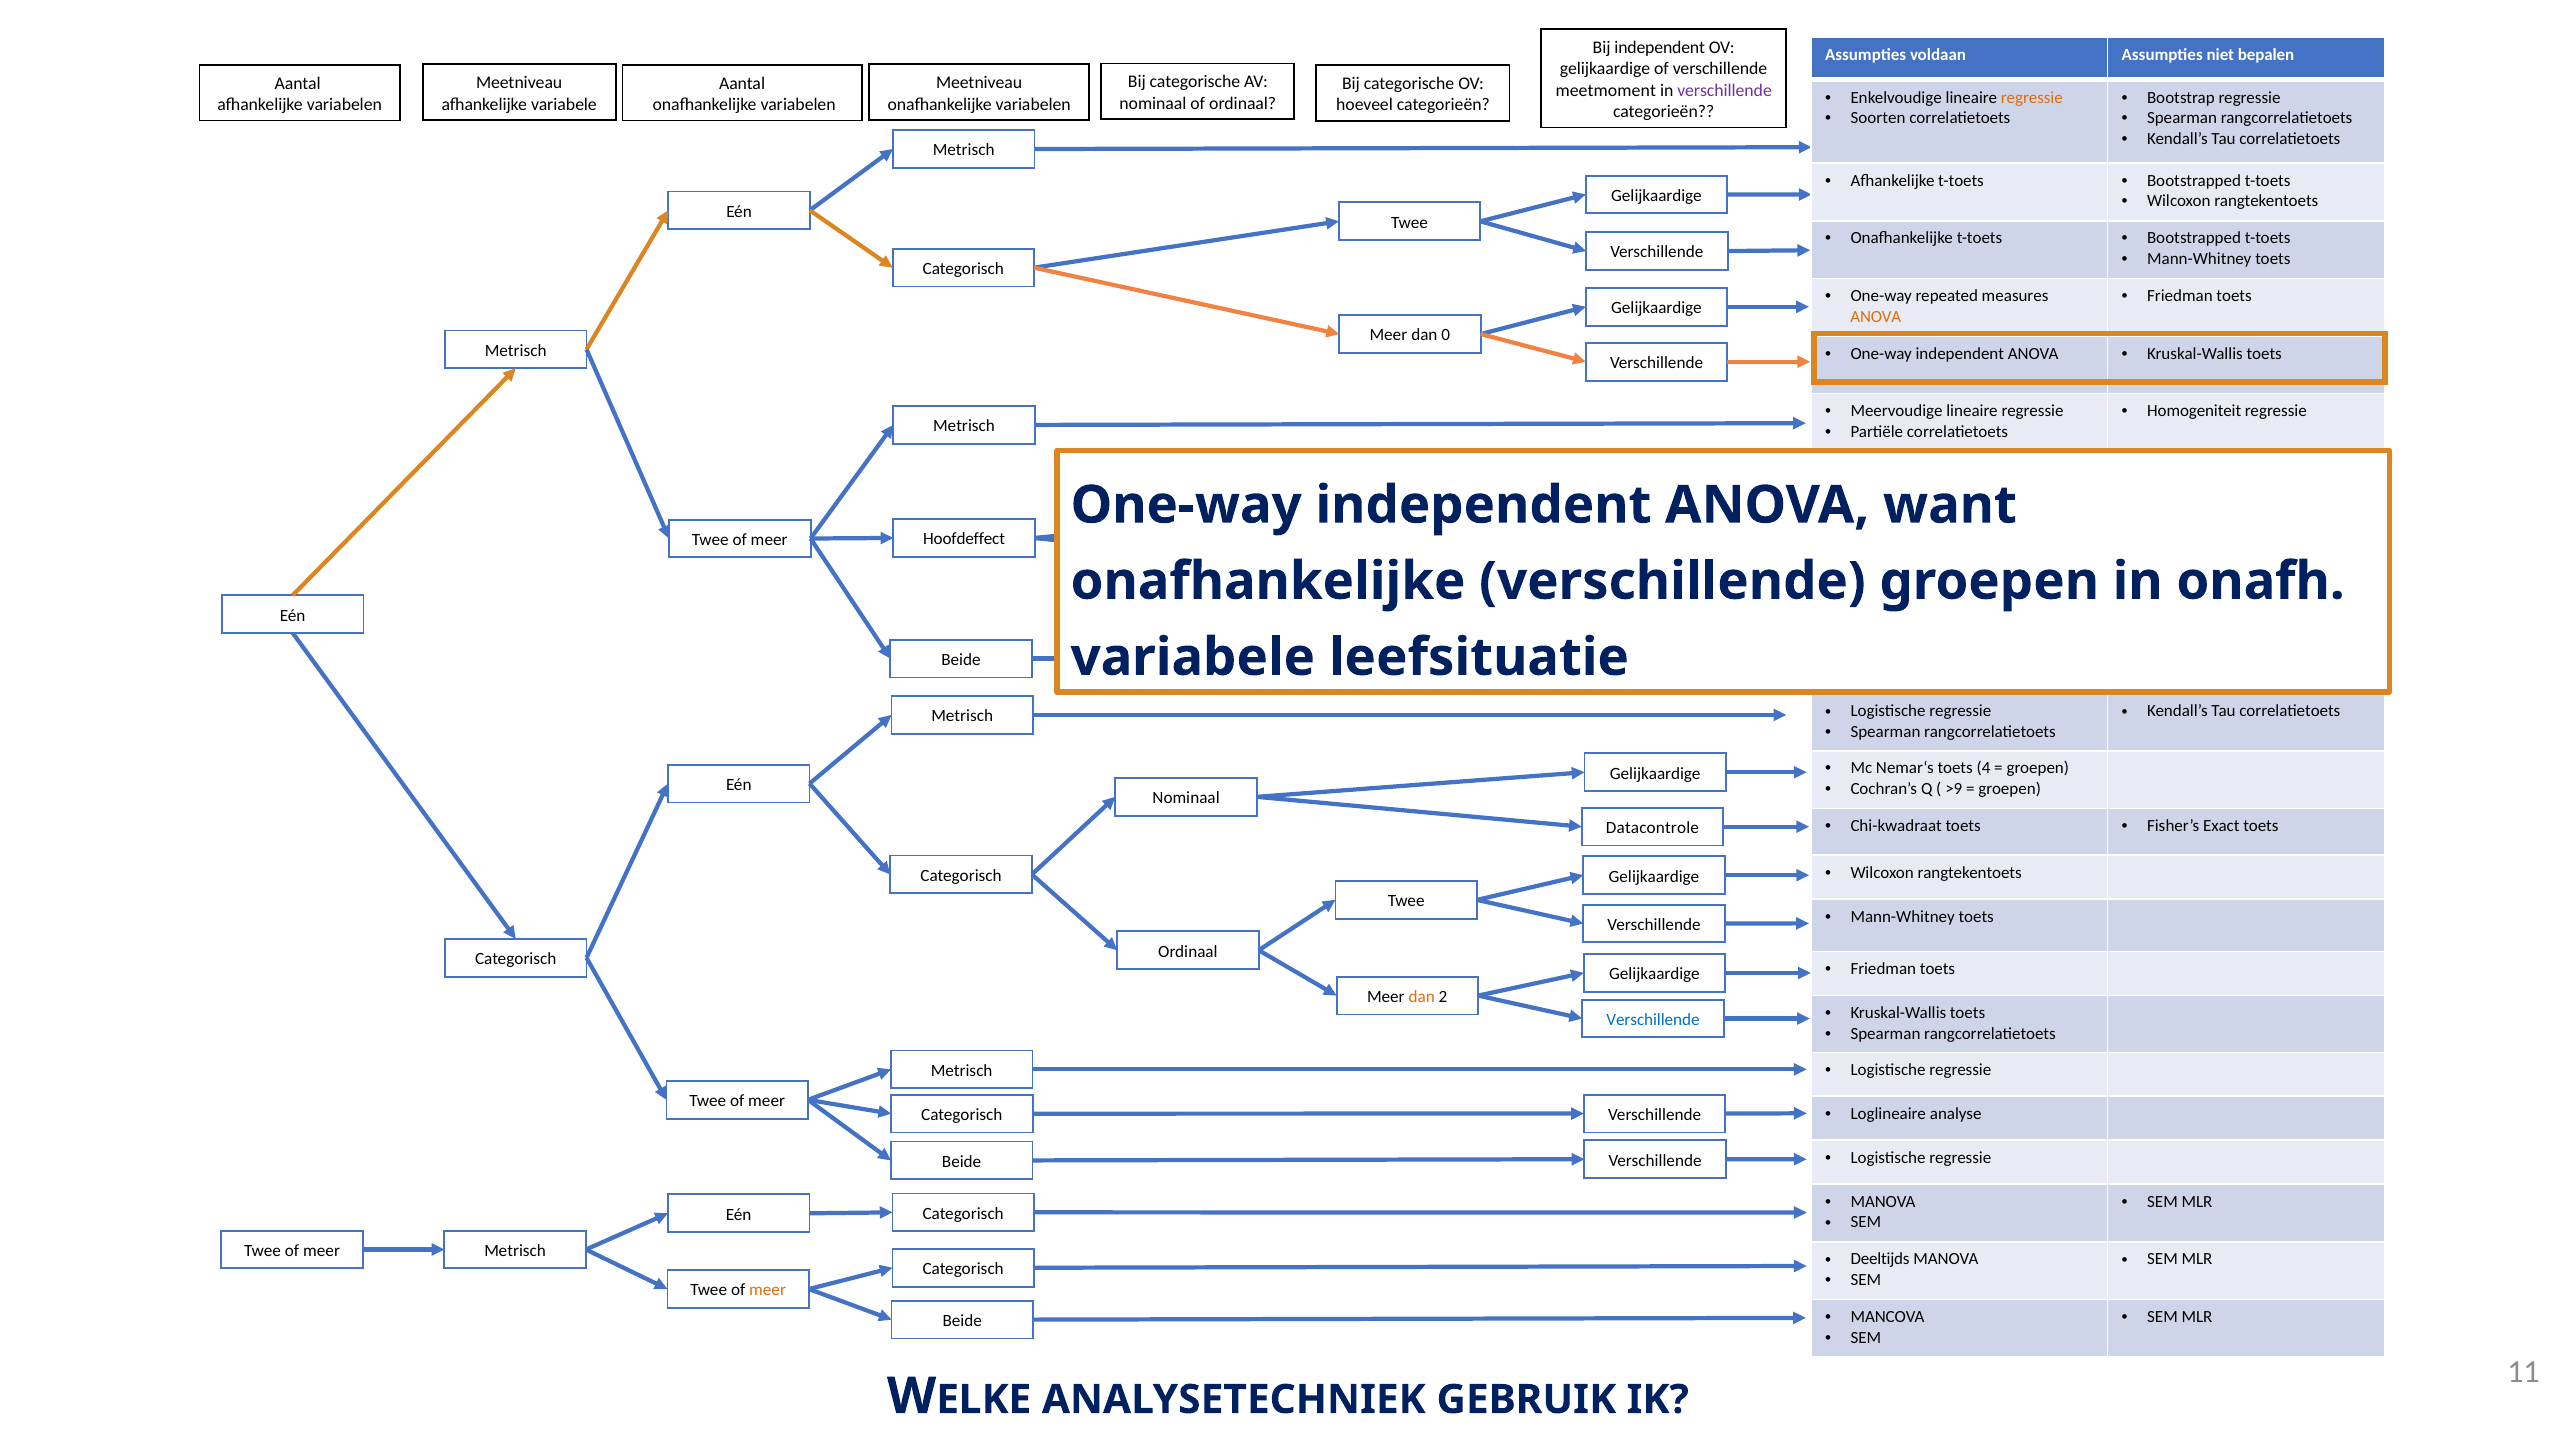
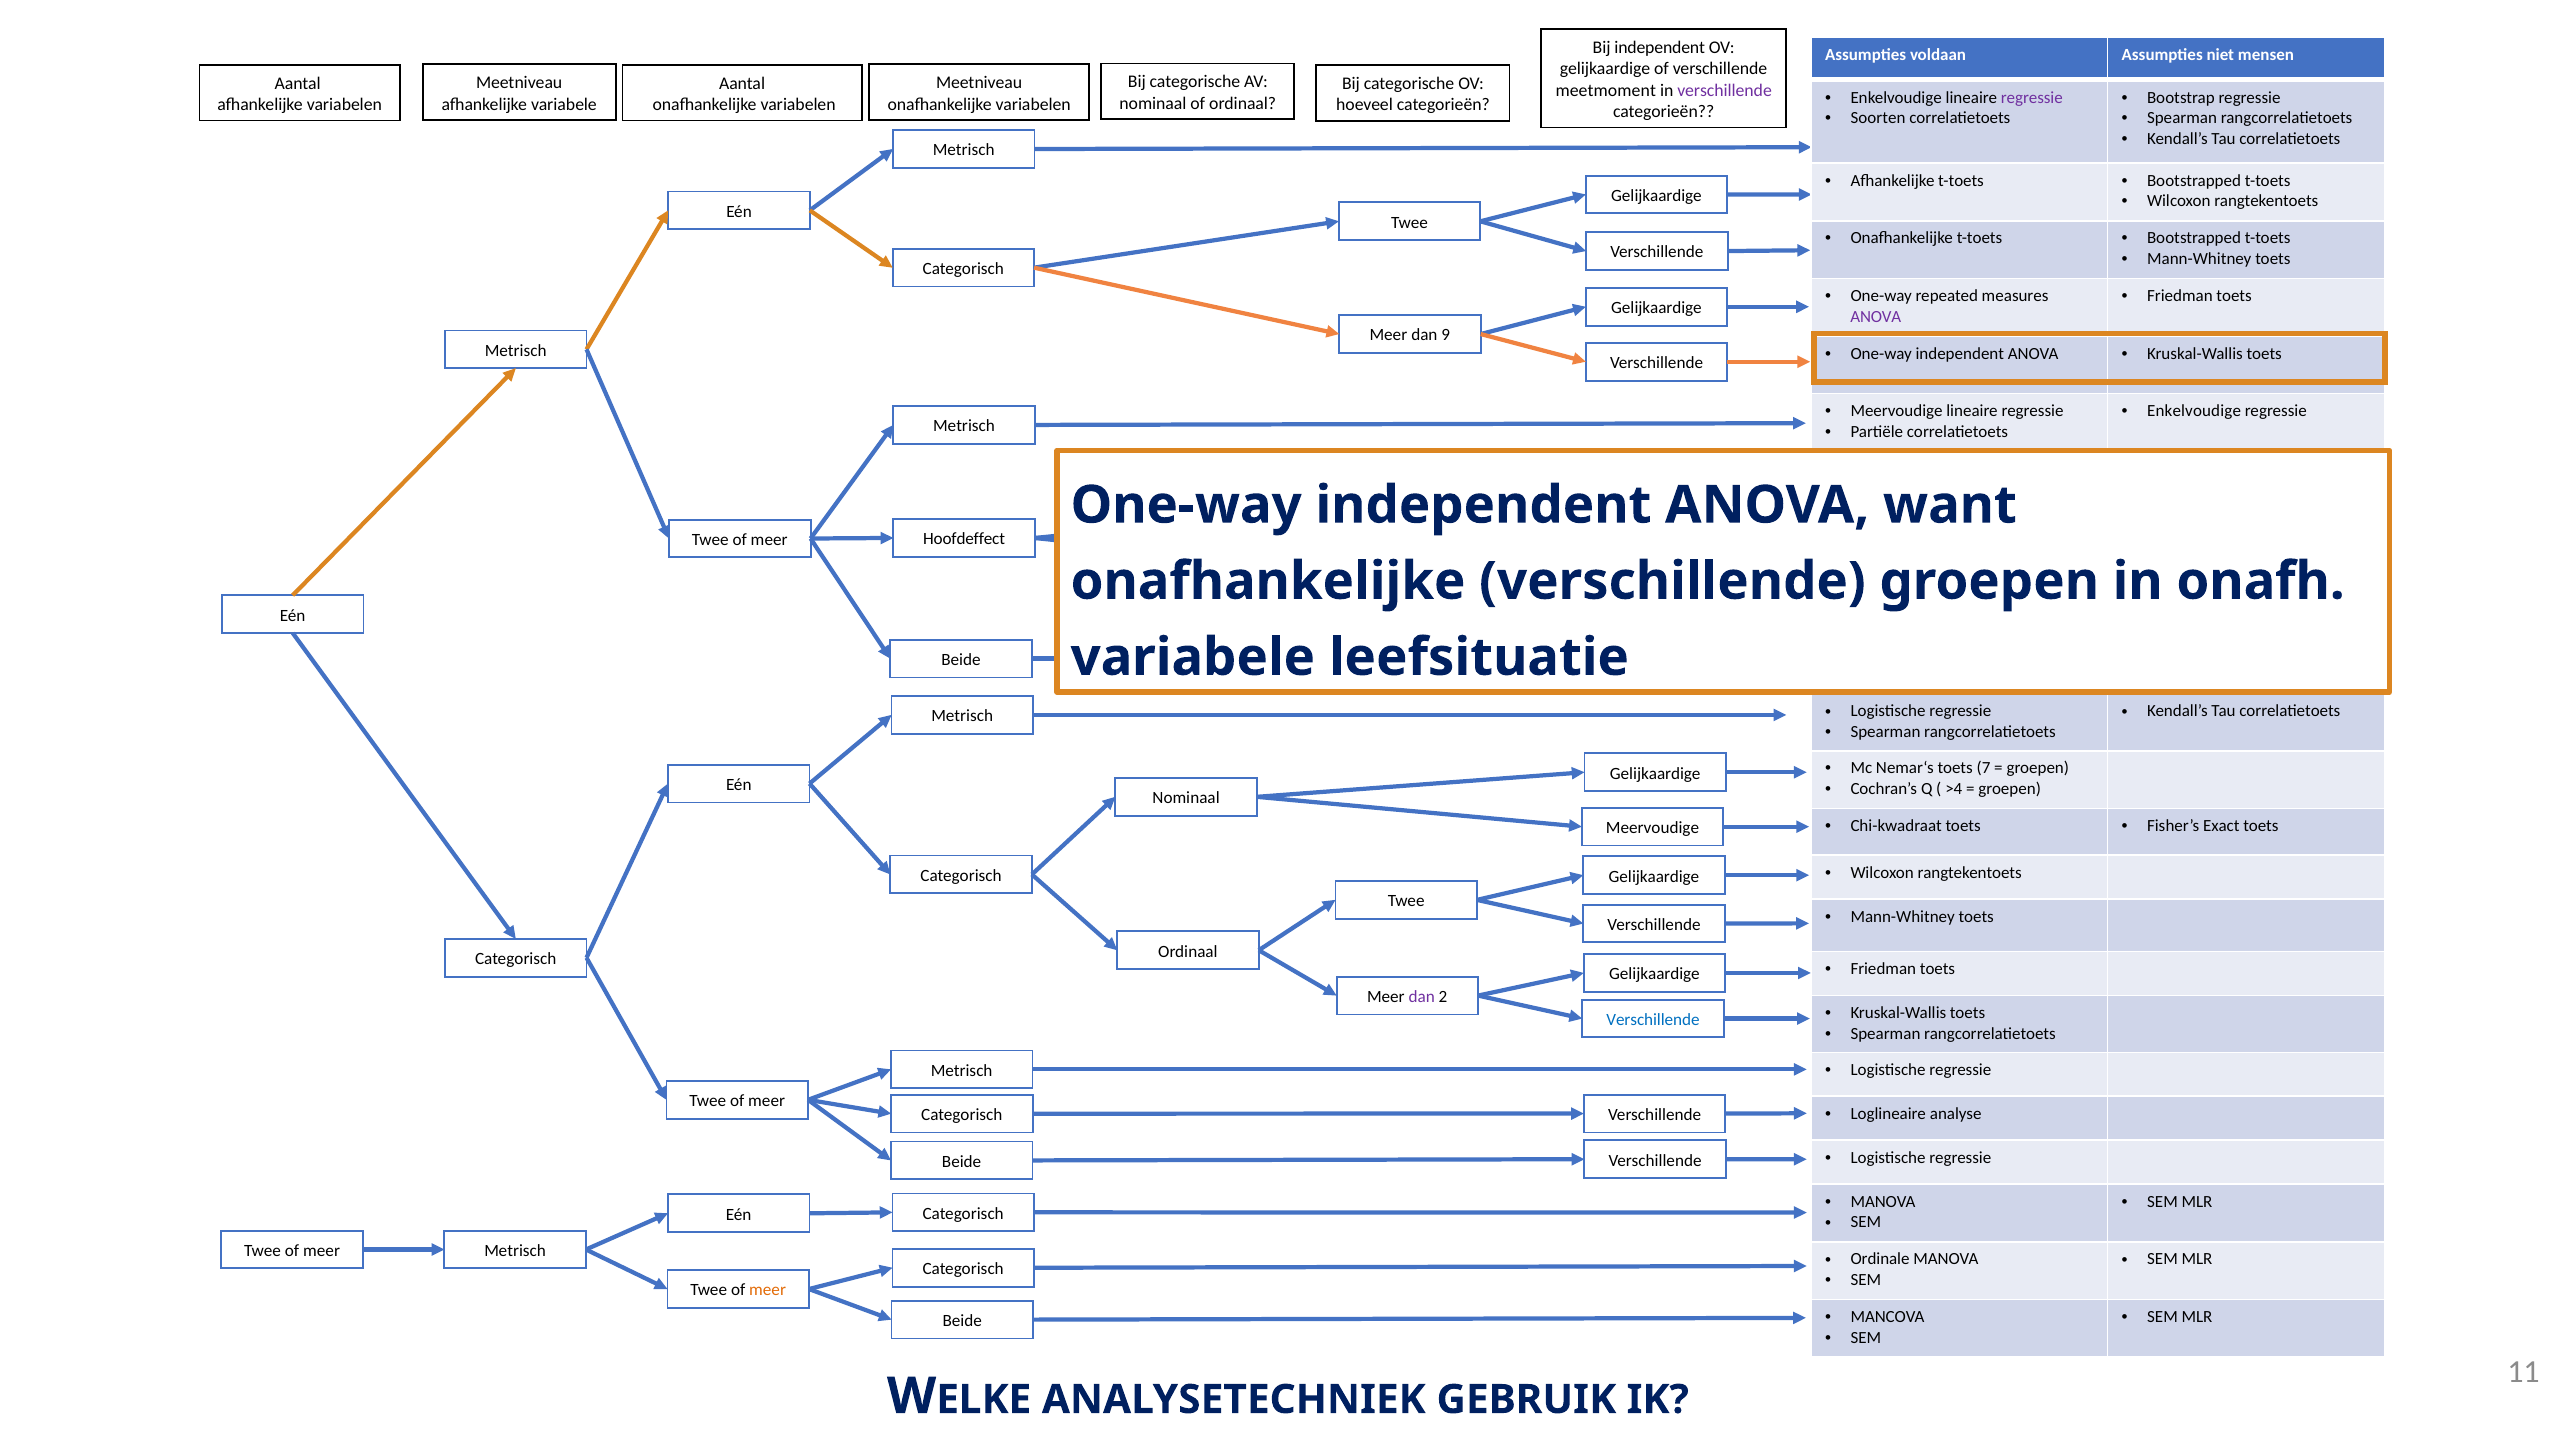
bepalen: bepalen -> mensen
regressie at (2032, 97) colour: orange -> purple
ANOVA at (1876, 317) colour: orange -> purple
0: 0 -> 9
Homogeniteit at (2194, 411): Homogeniteit -> Enkelvoudige
4: 4 -> 7
>9: >9 -> >4
Datacontrole at (1652, 828): Datacontrole -> Meervoudige
dan at (1422, 997) colour: orange -> purple
Deeltijds: Deeltijds -> Ordinale
